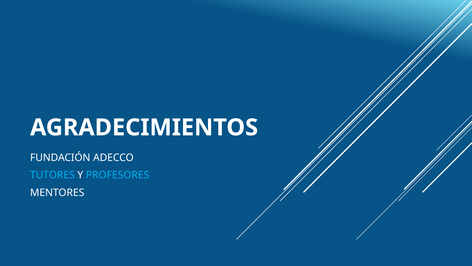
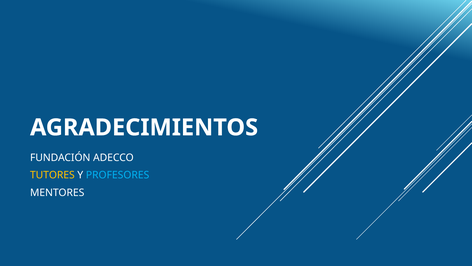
TUTORES colour: light blue -> yellow
